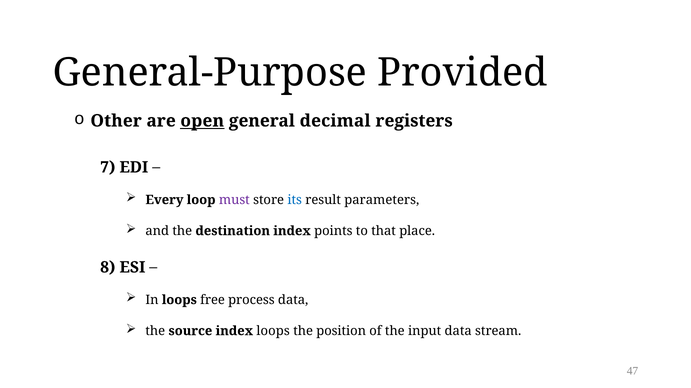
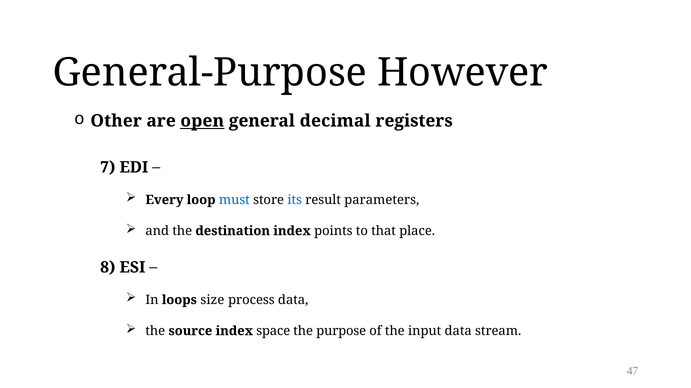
Provided: Provided -> However
must colour: purple -> blue
free: free -> size
index loops: loops -> space
position: position -> purpose
